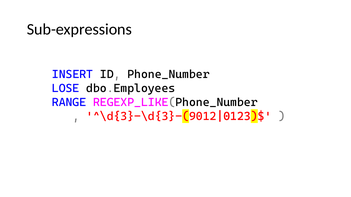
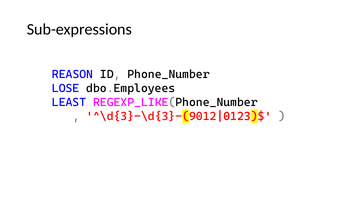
INSERT: INSERT -> REASON
RANGE: RANGE -> LEAST
